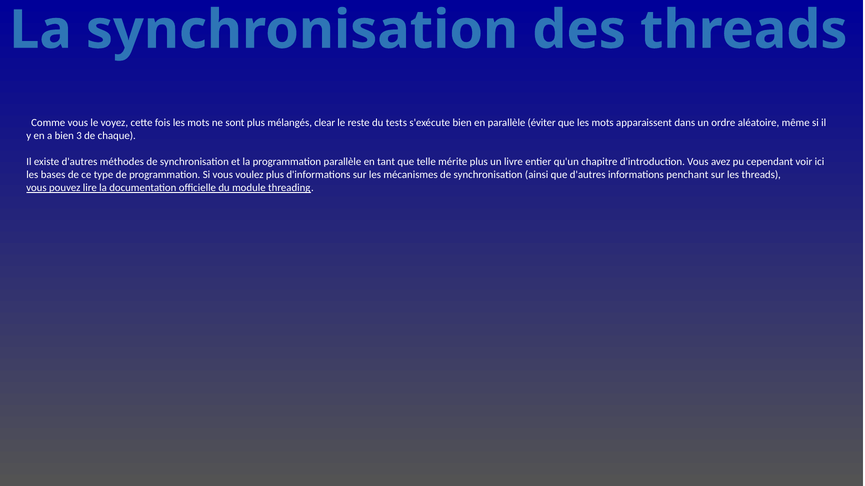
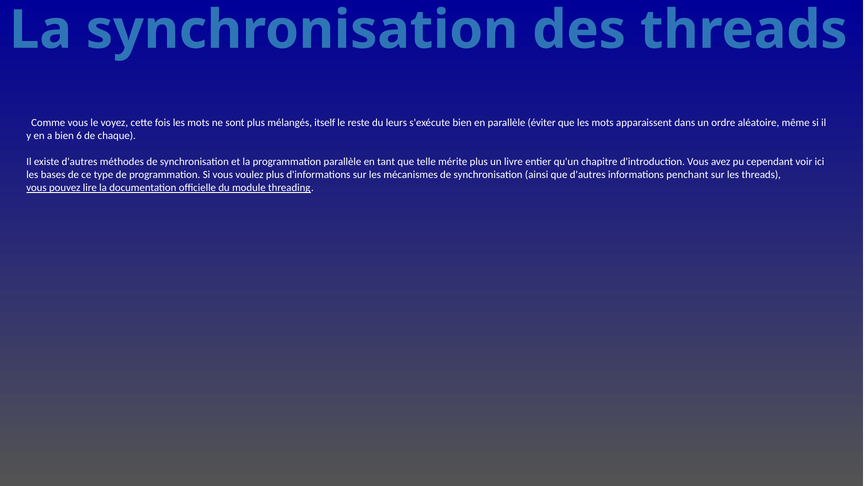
clear: clear -> itself
tests: tests -> leurs
3: 3 -> 6
